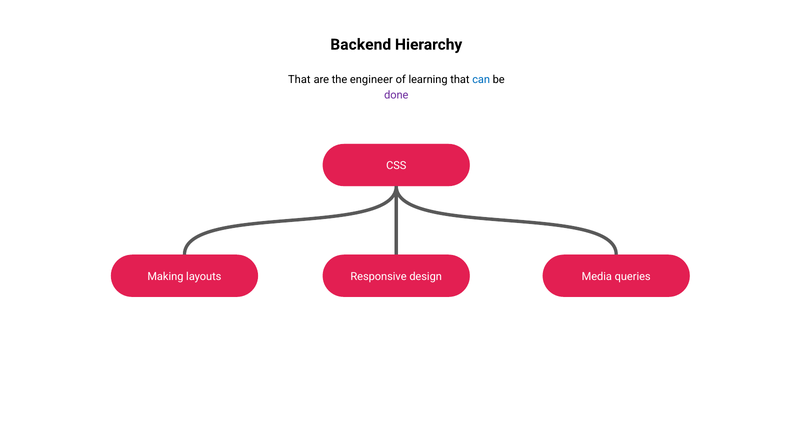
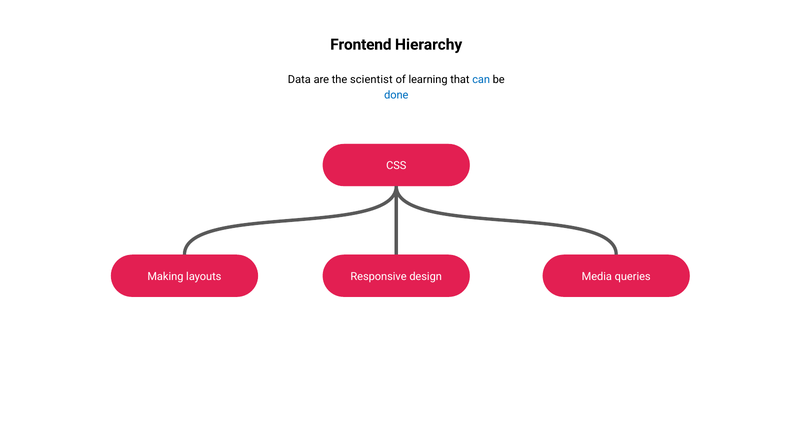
Backend: Backend -> Frontend
That at (299, 80): That -> Data
engineer: engineer -> scientist
done colour: purple -> blue
